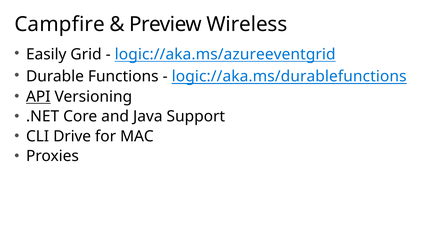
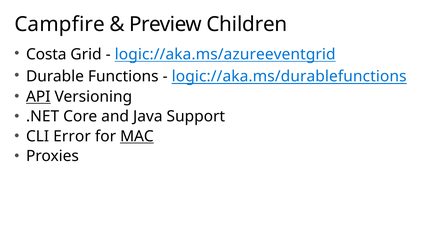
Wireless: Wireless -> Children
Easily: Easily -> Costa
Drive: Drive -> Error
MAC underline: none -> present
